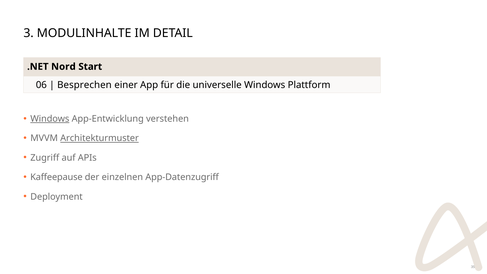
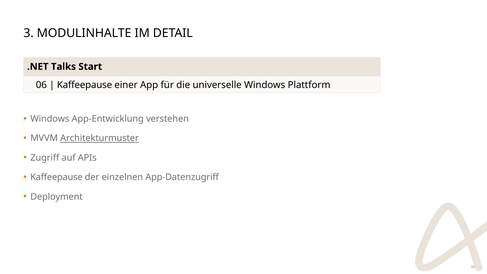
Nord: Nord -> Talks
Besprechen at (84, 85): Besprechen -> Kaffeepause
Windows at (50, 119) underline: present -> none
